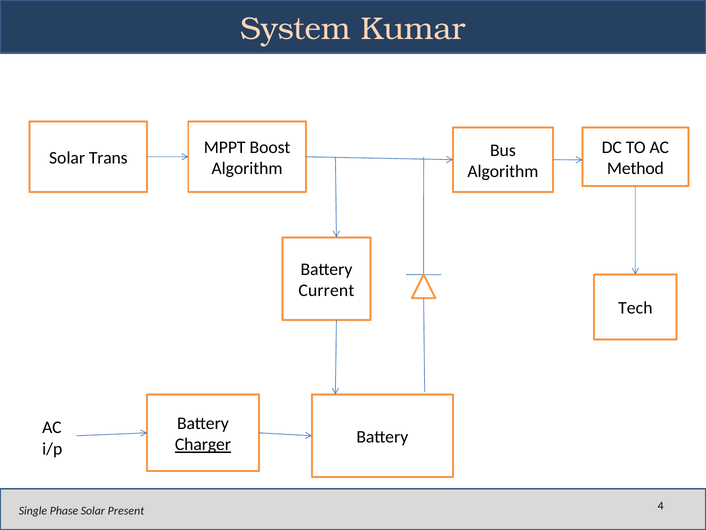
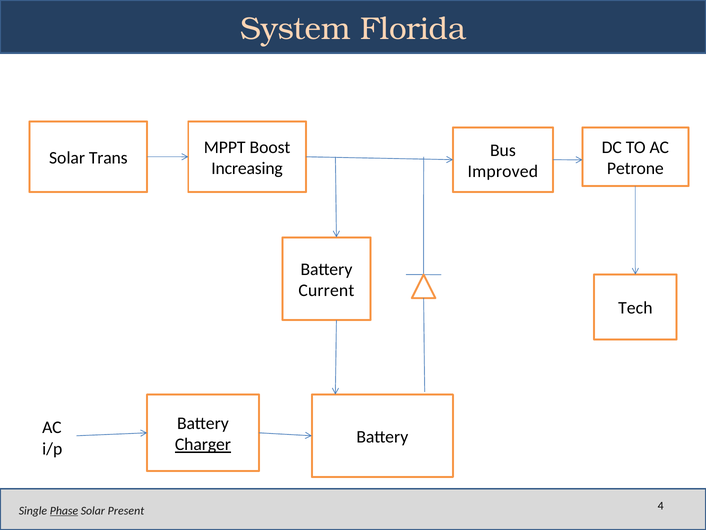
Kumar: Kumar -> Florida
Algorithm at (247, 168): Algorithm -> Increasing
Method: Method -> Petrone
Algorithm at (503, 171): Algorithm -> Improved
Phase underline: none -> present
